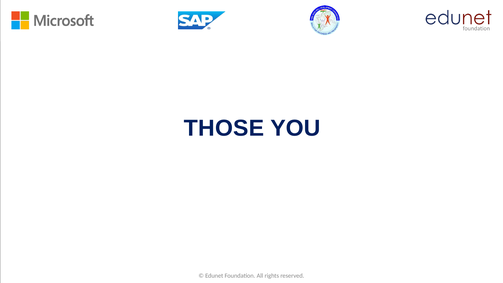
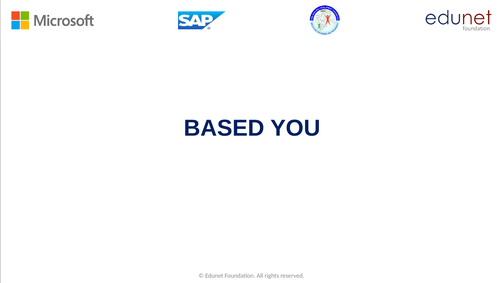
THOSE: THOSE -> BASED
